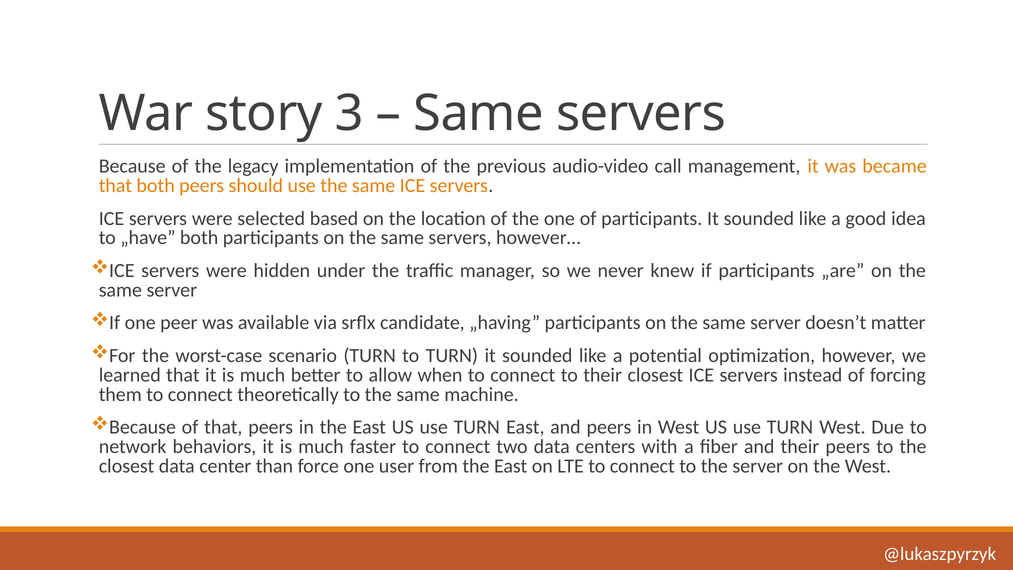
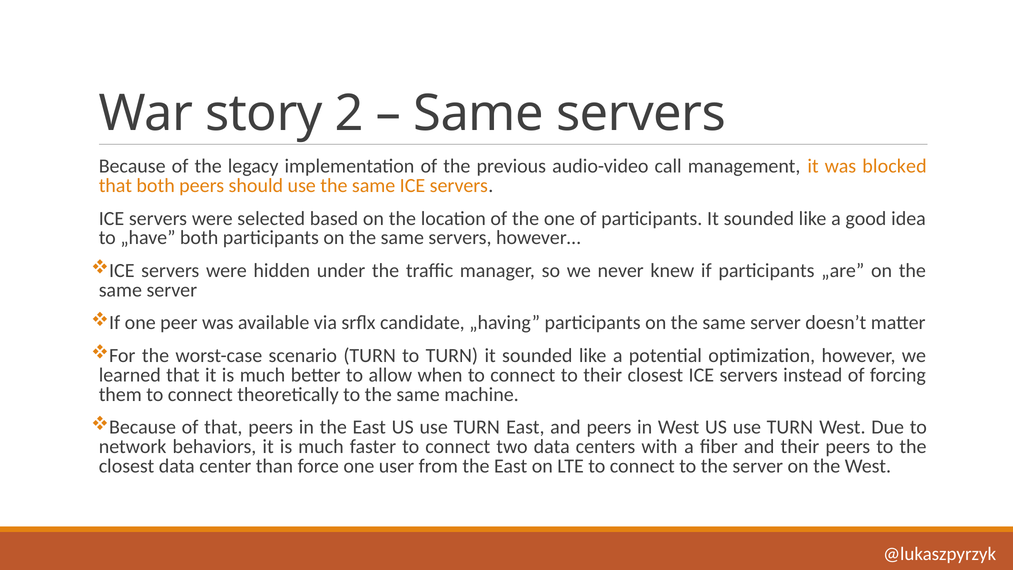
3: 3 -> 2
became: became -> blocked
